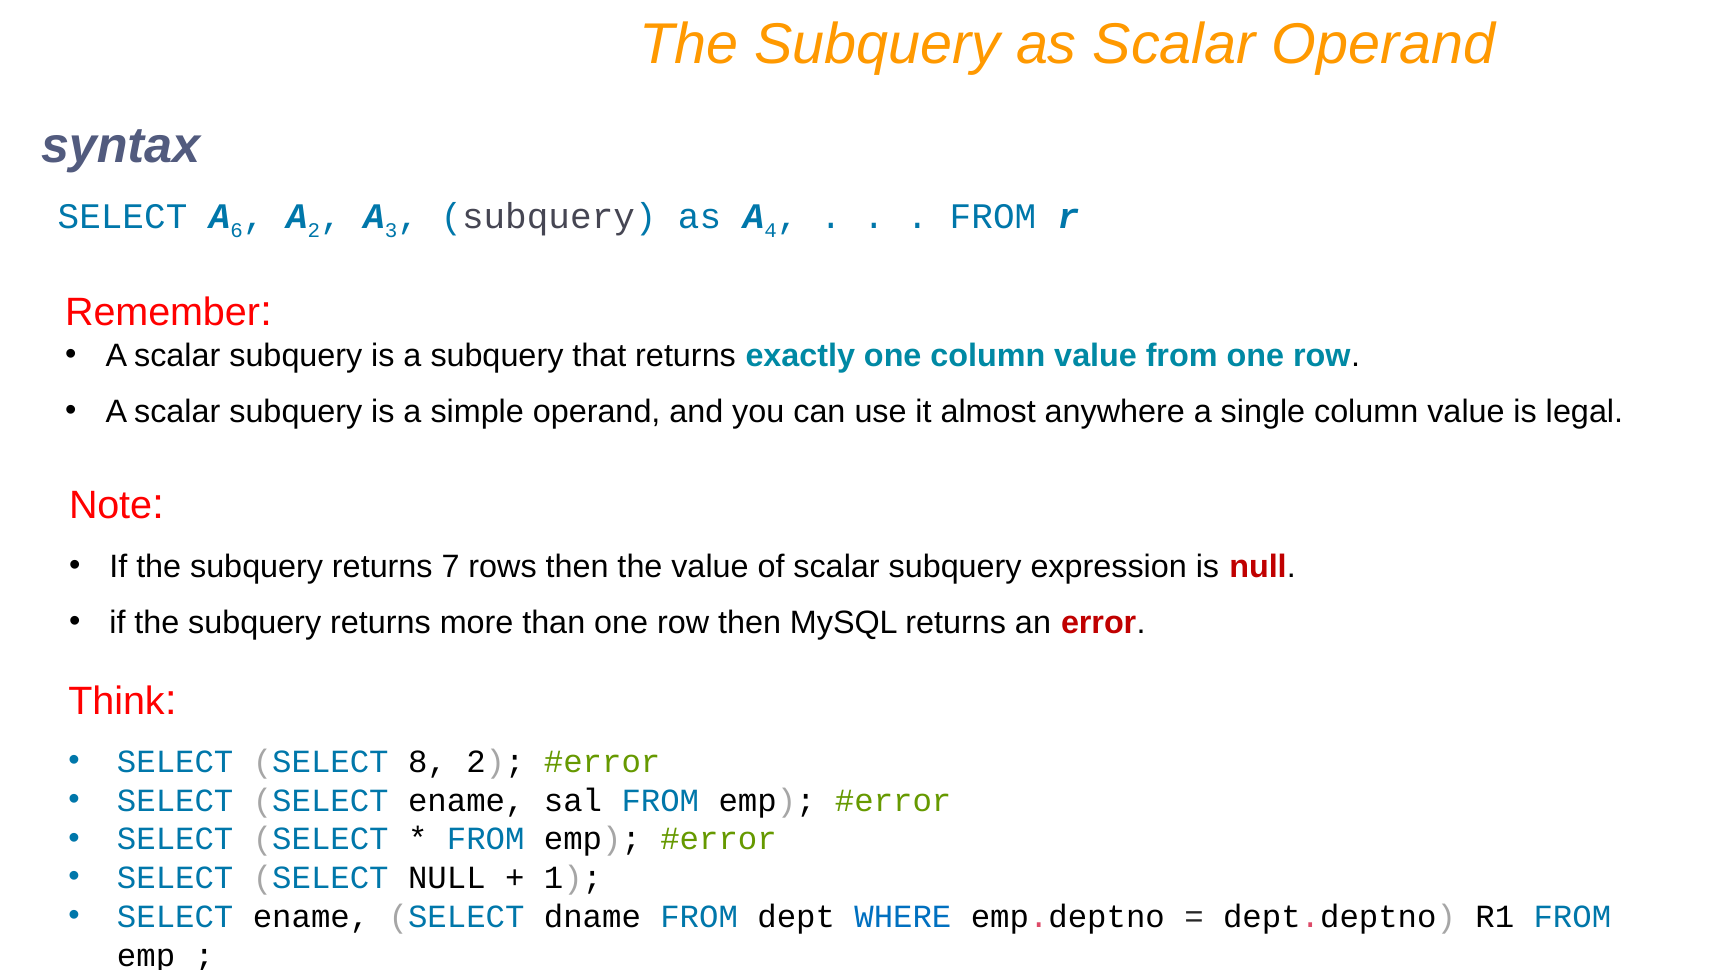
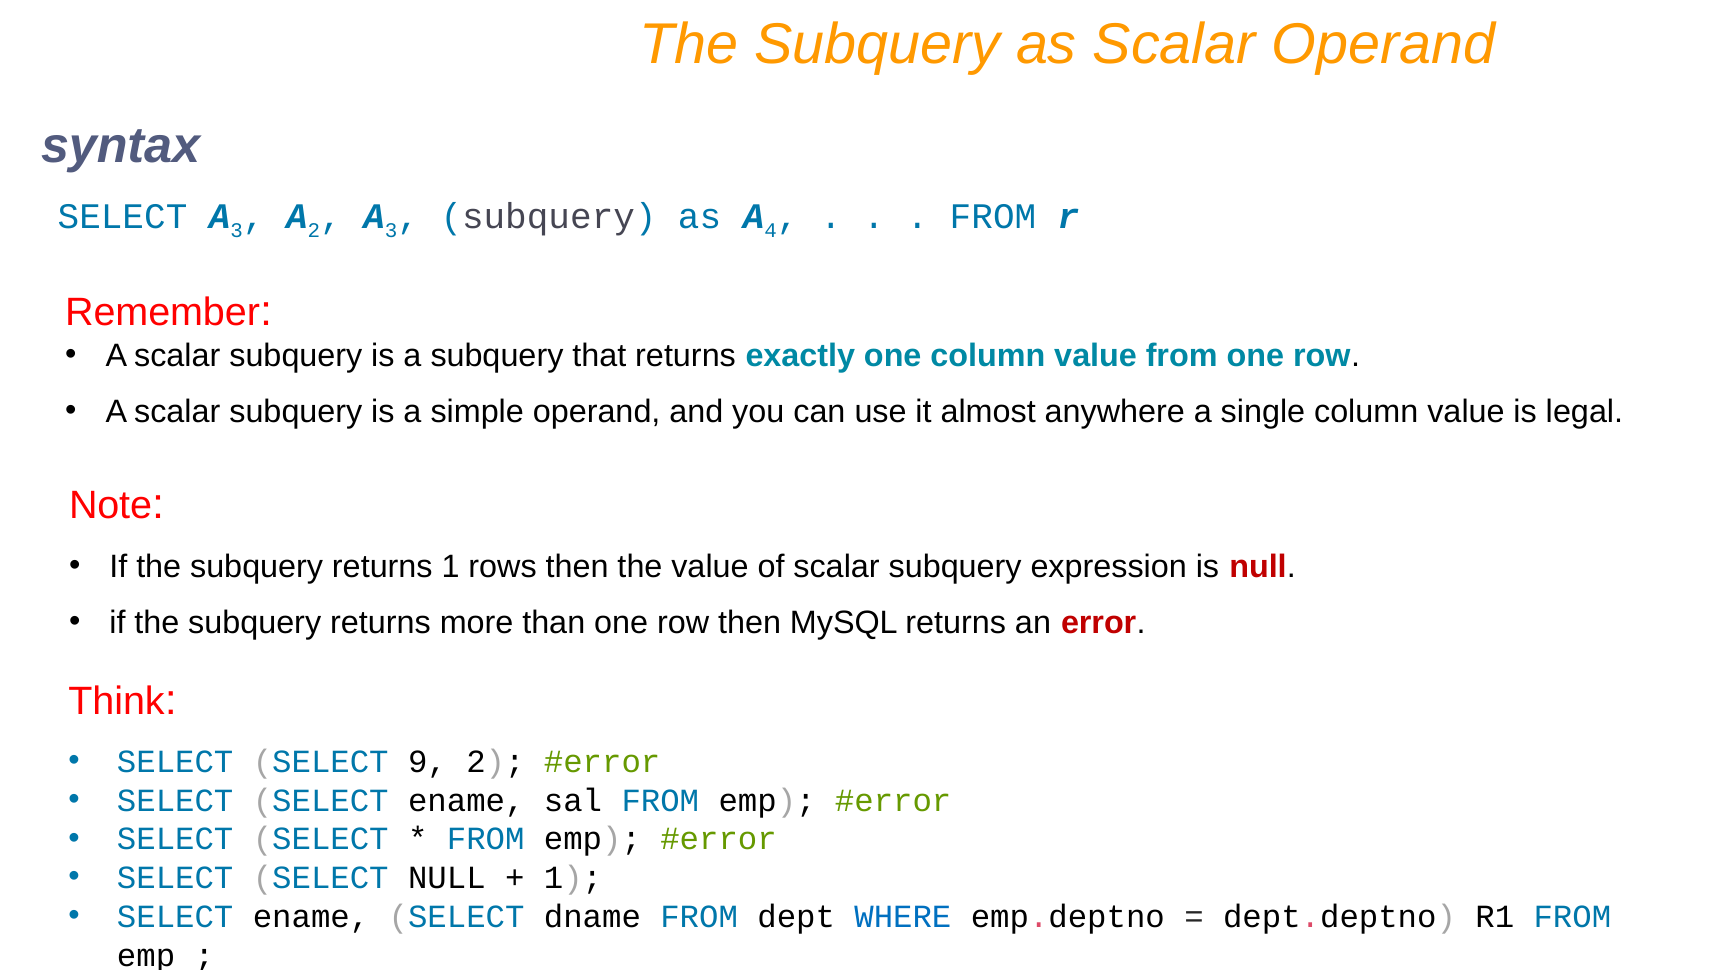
SELECT A 6: 6 -> 3
returns 7: 7 -> 1
8: 8 -> 9
